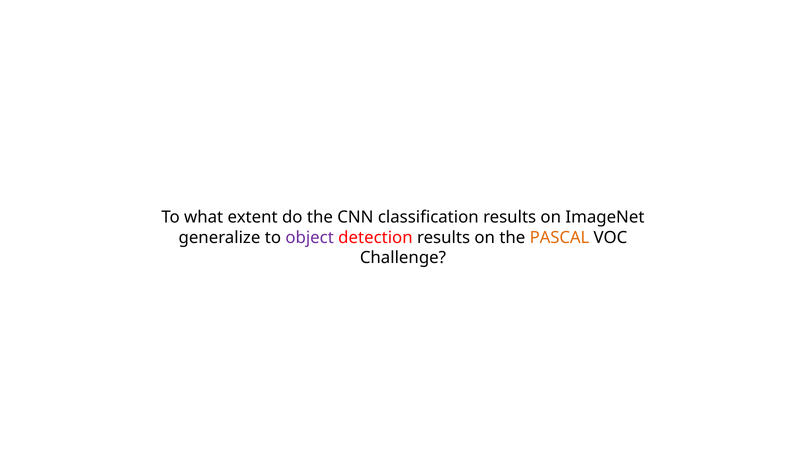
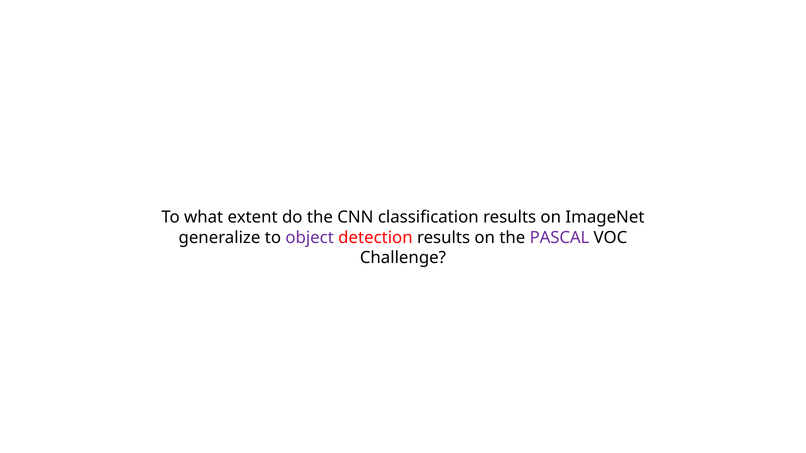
PASCAL colour: orange -> purple
